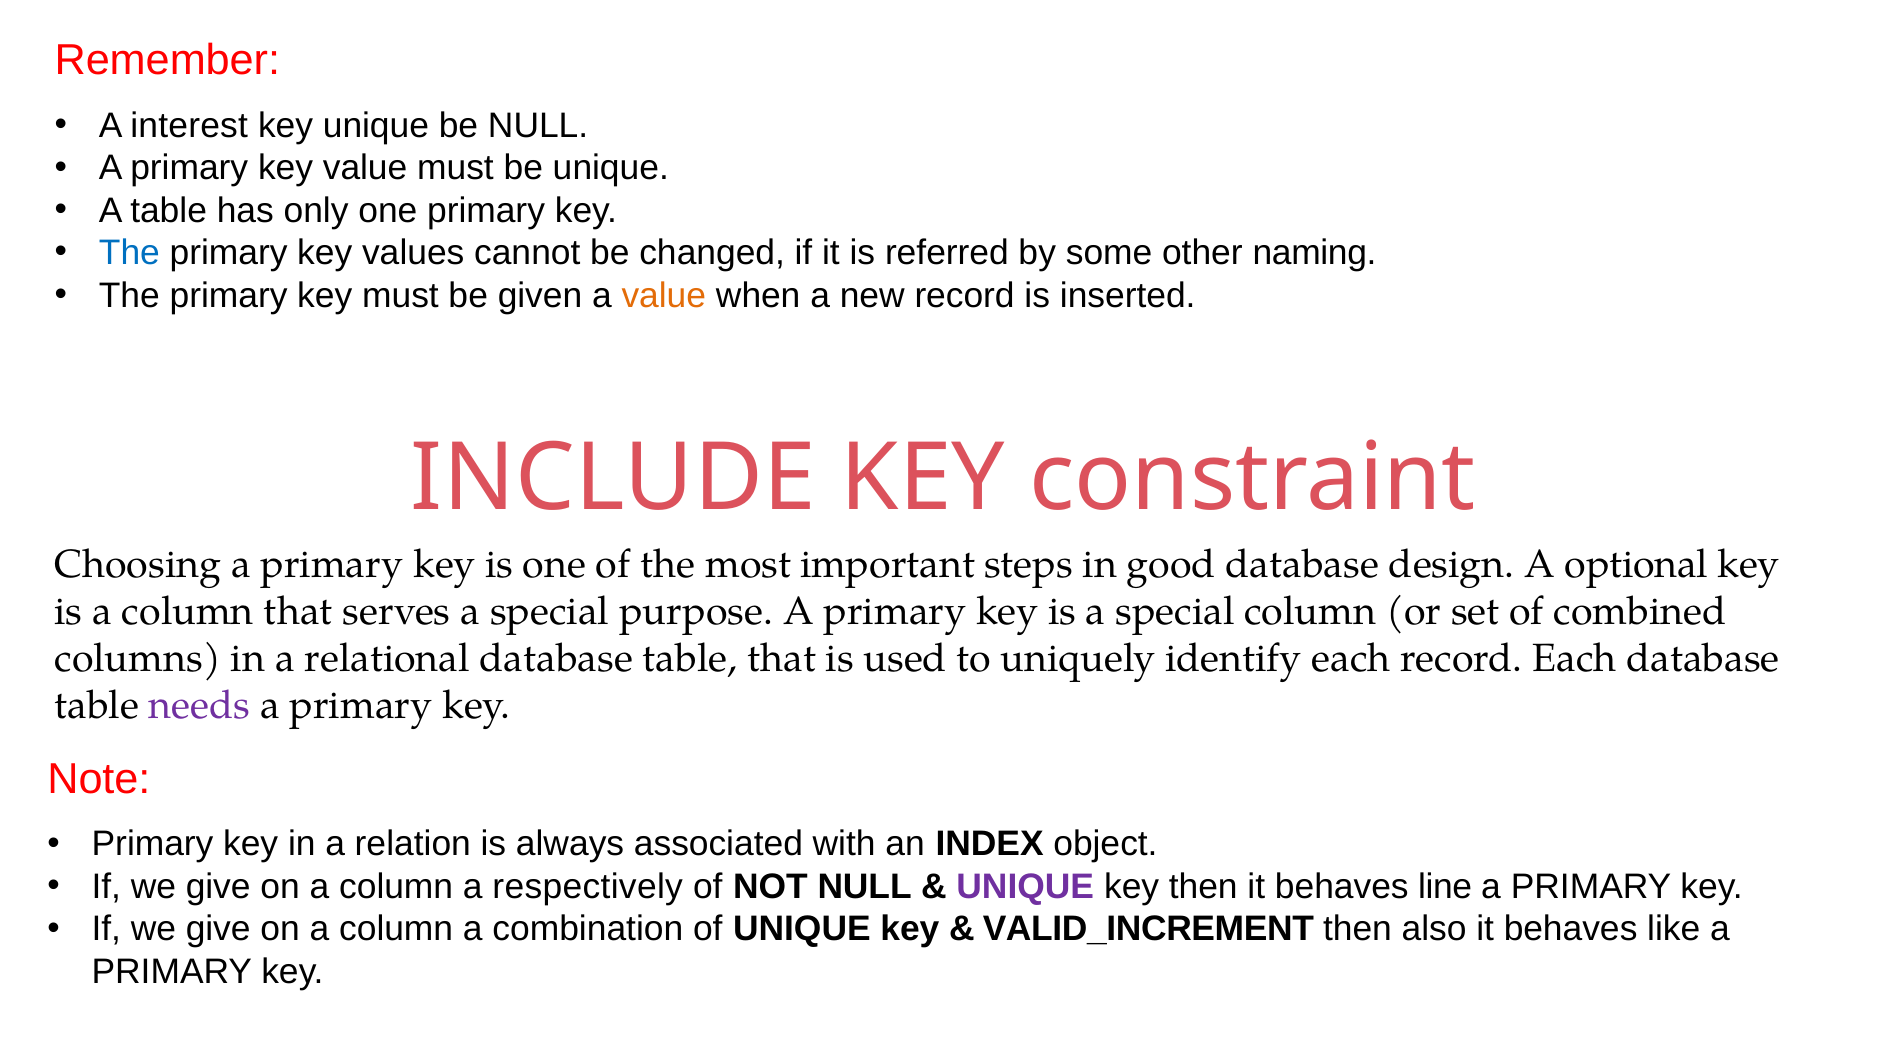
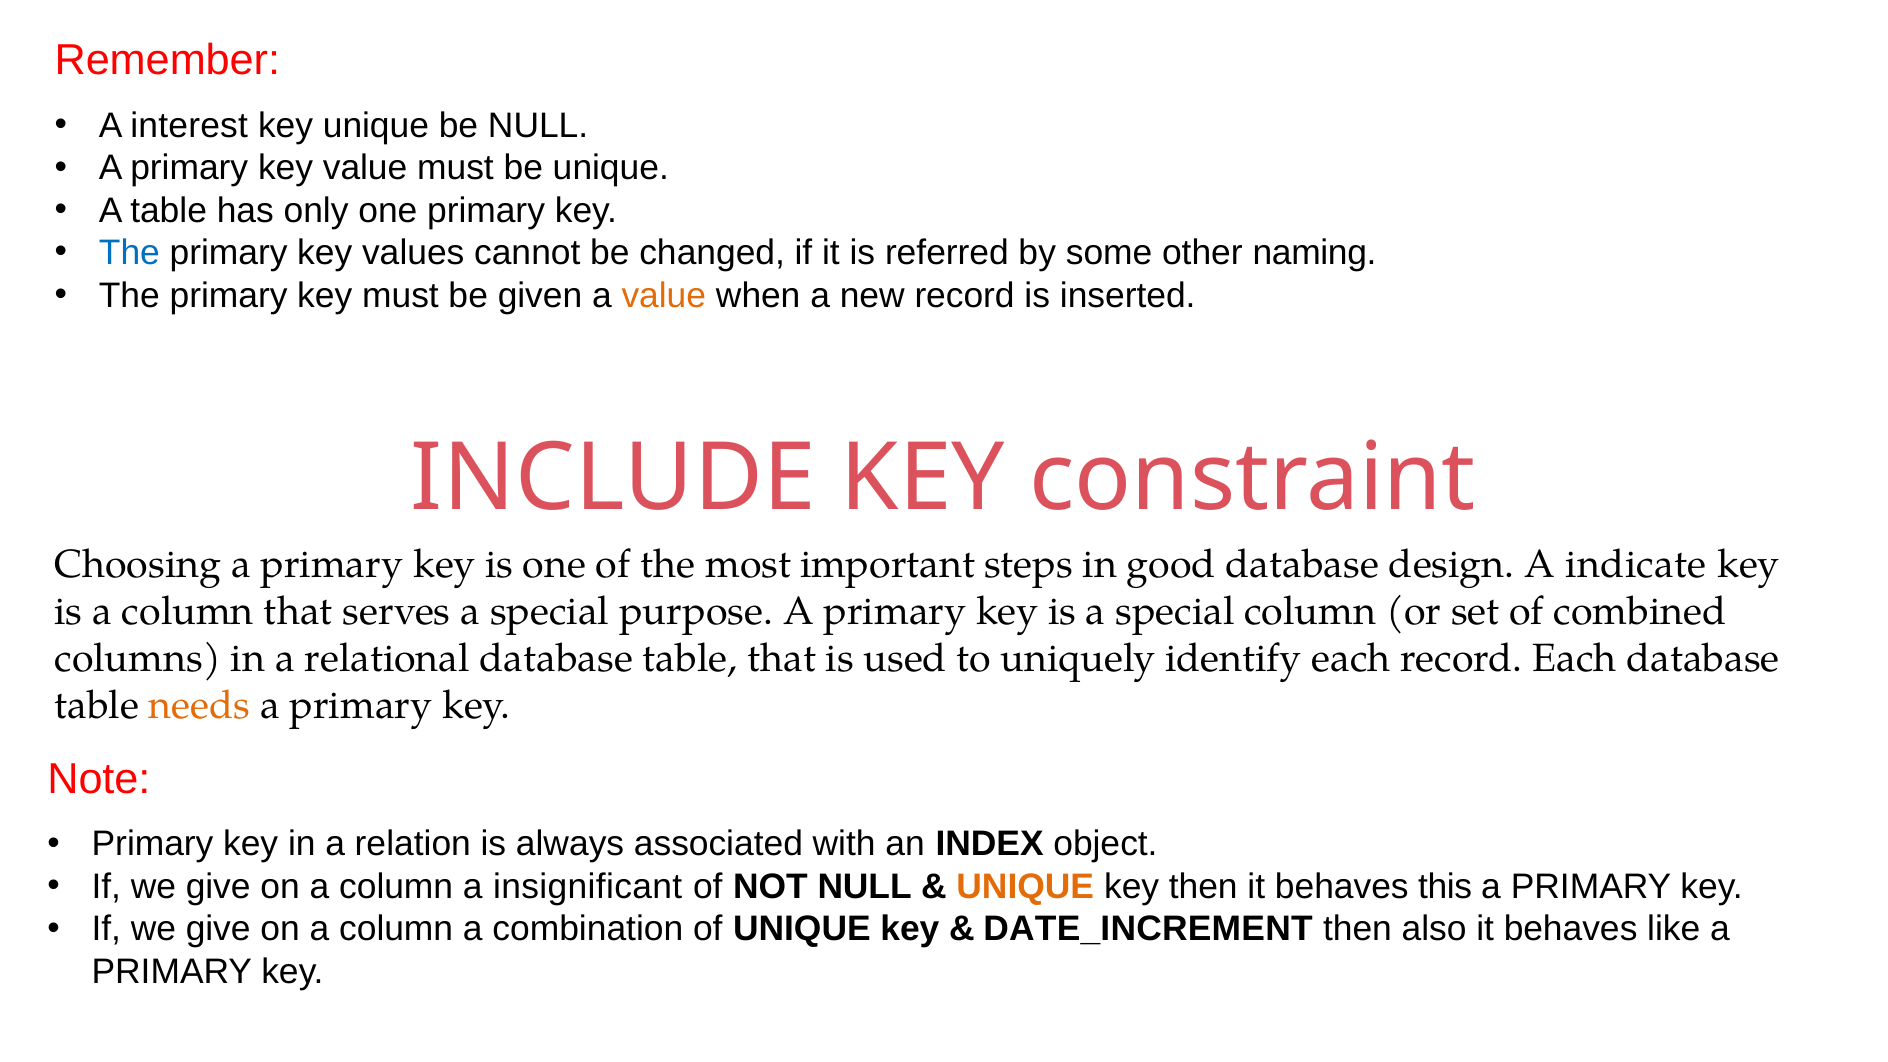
optional: optional -> indicate
needs colour: purple -> orange
respectively: respectively -> insignificant
UNIQUE at (1025, 887) colour: purple -> orange
line: line -> this
VALID_INCREMENT: VALID_INCREMENT -> DATE_INCREMENT
